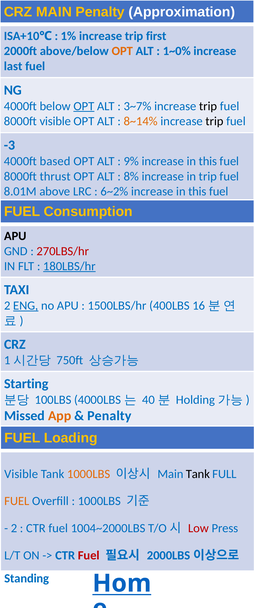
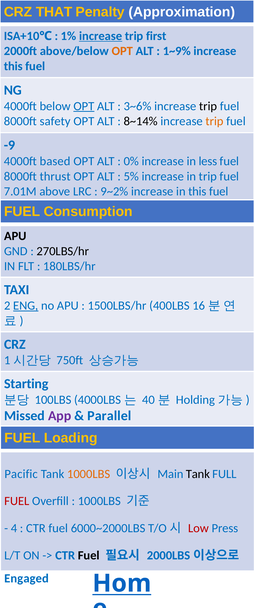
CRZ MAIN: MAIN -> THAT
increase at (101, 36) underline: none -> present
1~0%: 1~0% -> 1~9%
last at (13, 66): last -> this
3~7%: 3~7% -> 3~6%
8000ft visible: visible -> safety
8~14% colour: orange -> black
trip at (214, 121) colour: black -> orange
-3: -3 -> -9
9%: 9% -> 0%
this at (208, 161): this -> less
8%: 8% -> 5%
8.01M: 8.01M -> 7.01M
6~2%: 6~2% -> 9~2%
270LBS/hr colour: red -> black
180LBS/hr underline: present -> none
App colour: orange -> purple
Penalty at (109, 416): Penalty -> Parallel
Visible at (21, 474): Visible -> Pacific
FUEL at (17, 501) colour: orange -> red
2 at (14, 528): 2 -> 4
1004~2000LBS: 1004~2000LBS -> 6000~2000LBS
Fuel at (89, 555) colour: red -> black
Standing: Standing -> Engaged
